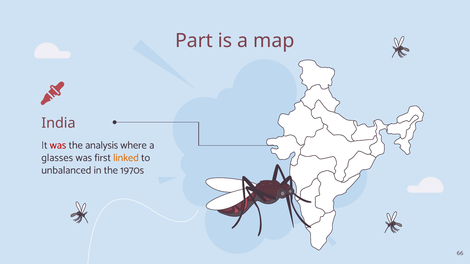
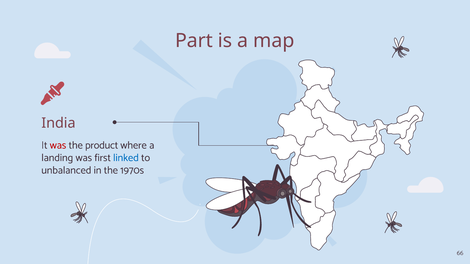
analysis: analysis -> product
glasses: glasses -> landing
linked colour: orange -> blue
